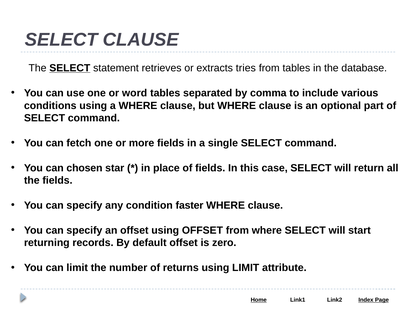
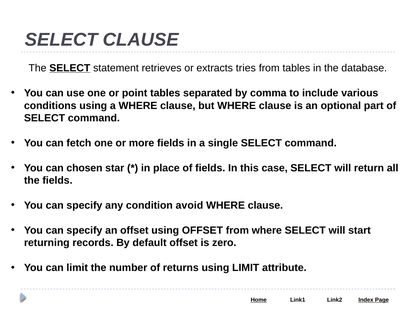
word: word -> point
faster: faster -> avoid
